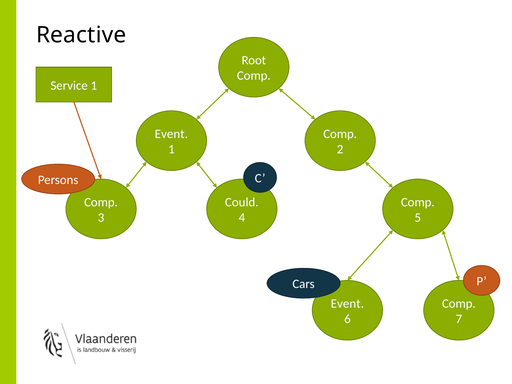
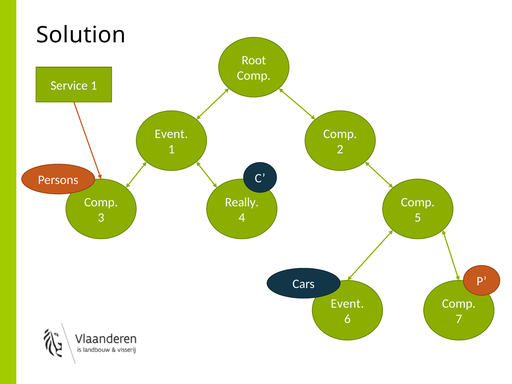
Reactive: Reactive -> Solution
Could: Could -> Really
